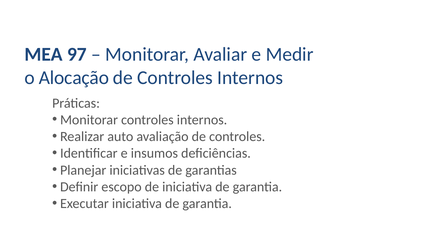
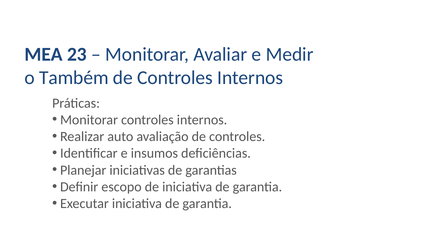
97: 97 -> 23
Alocação: Alocação -> Também
